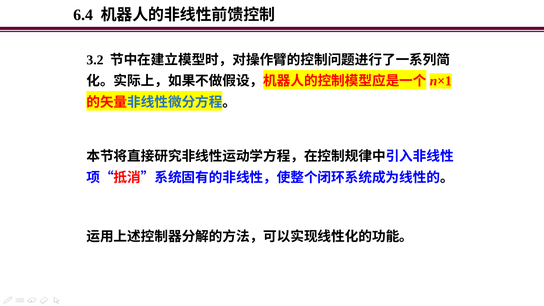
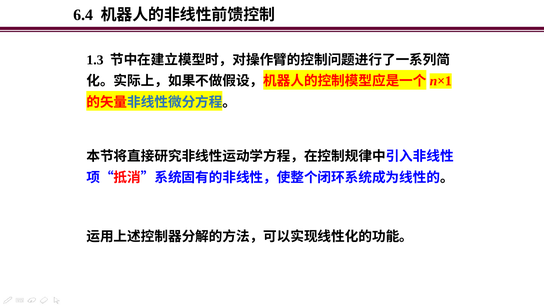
3.2: 3.2 -> 1.3
